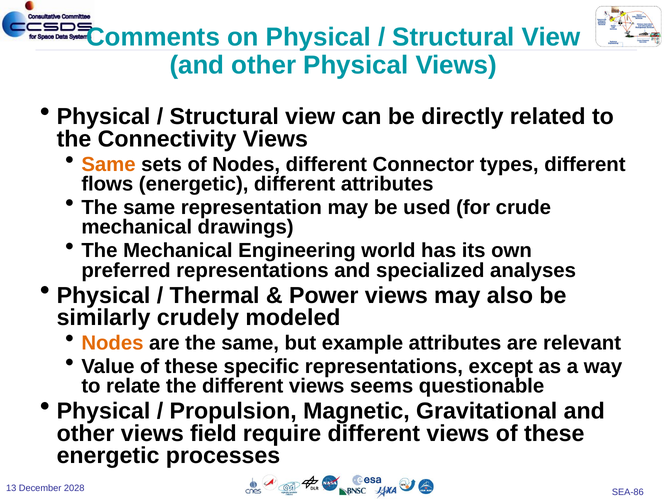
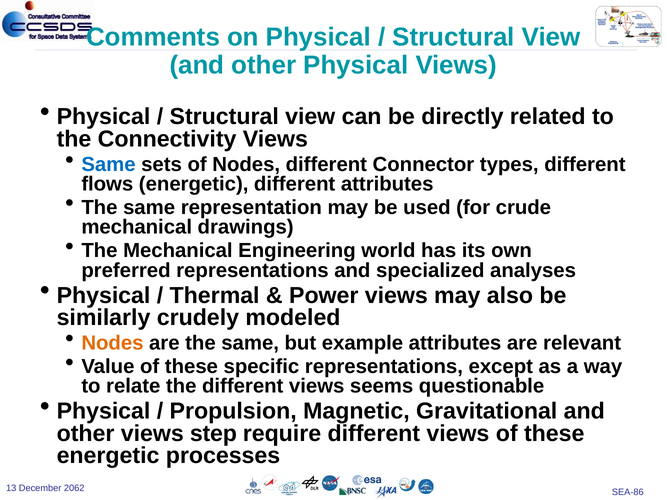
Same at (109, 164) colour: orange -> blue
field: field -> step
2028: 2028 -> 2062
